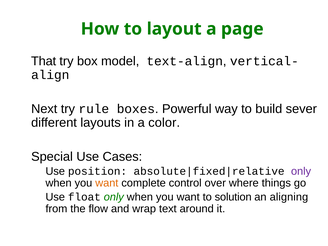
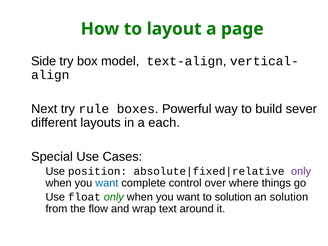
That: That -> Side
color: color -> each
want at (107, 183) colour: orange -> blue
an aligning: aligning -> solution
